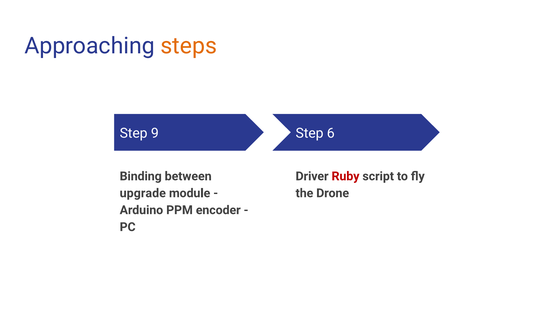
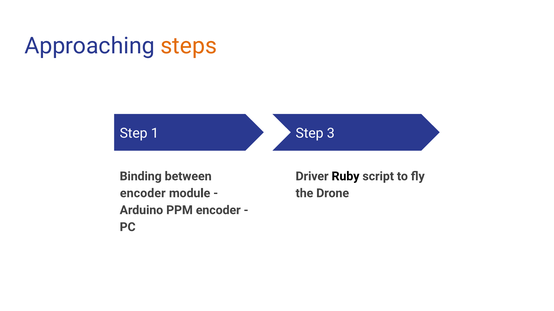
9: 9 -> 1
6: 6 -> 3
Ruby colour: red -> black
upgrade at (143, 194): upgrade -> encoder
